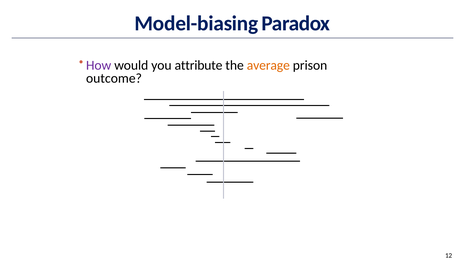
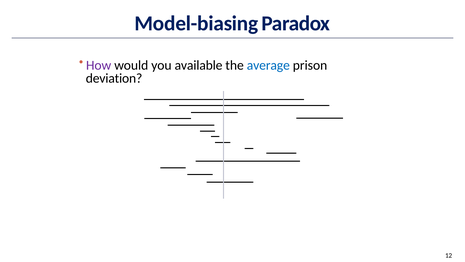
attribute: attribute -> available
average colour: orange -> blue
outcome: outcome -> deviation
